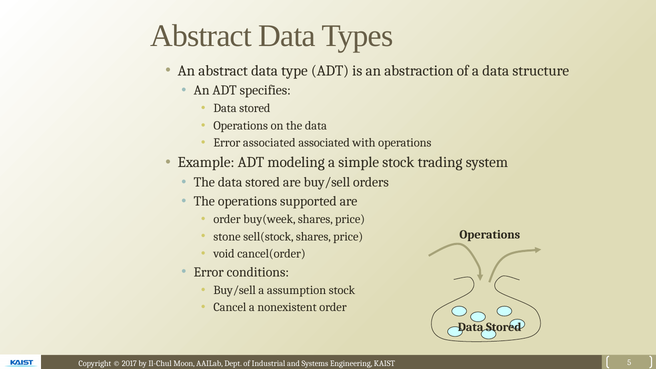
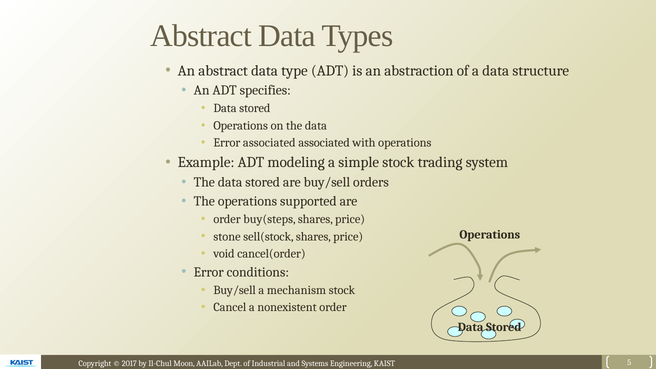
buy(week: buy(week -> buy(steps
assumption: assumption -> mechanism
